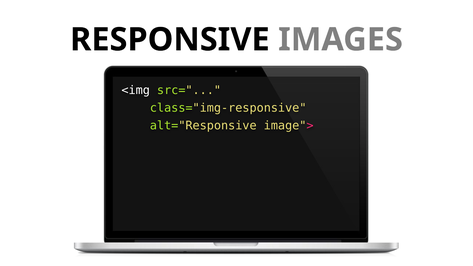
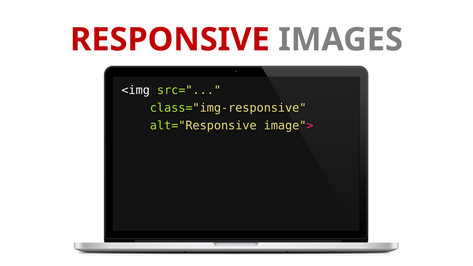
RESPONSIVE colour: black -> red
